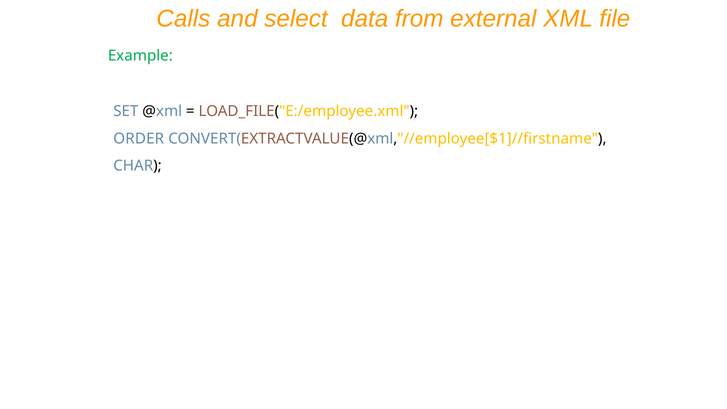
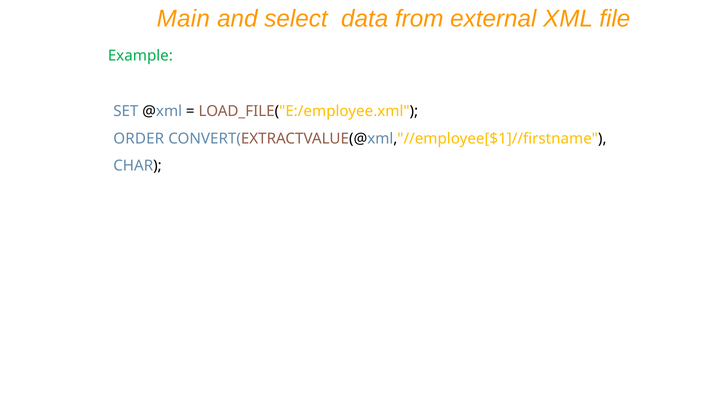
Calls: Calls -> Main
